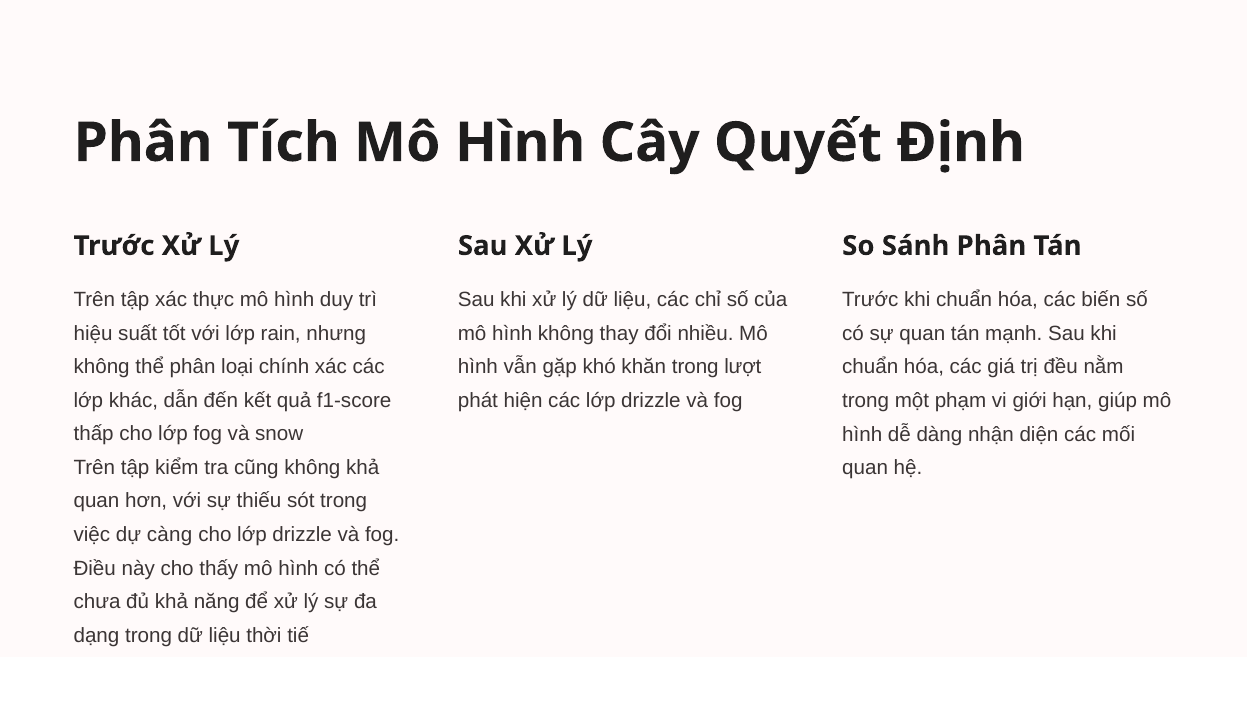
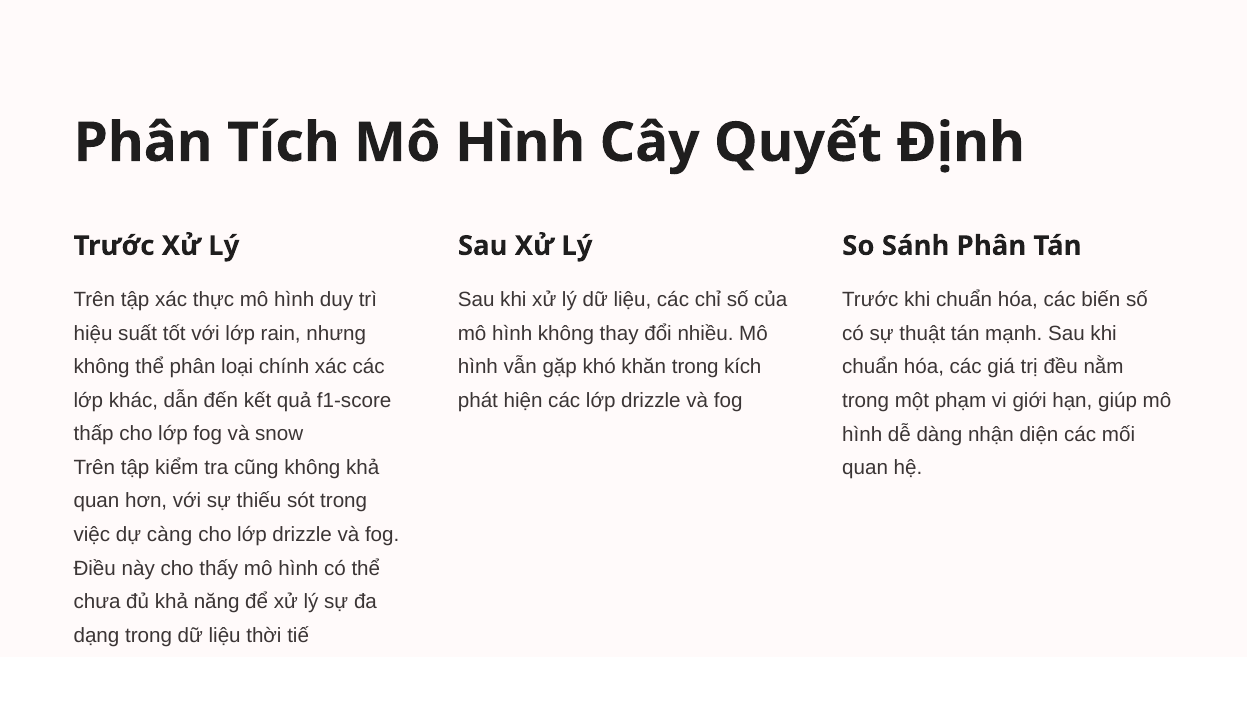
sự quan: quan -> thuật
lượt: lượt -> kích
